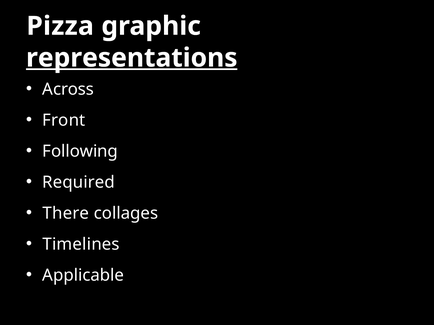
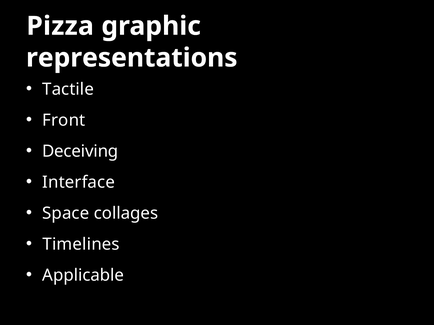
representations underline: present -> none
Across: Across -> Tactile
Following: Following -> Deceiving
Required: Required -> Interface
There: There -> Space
